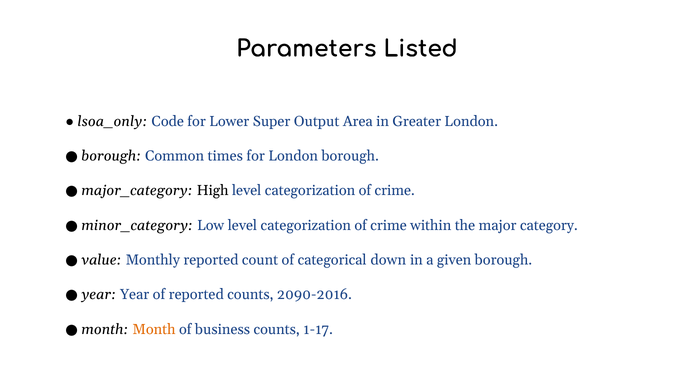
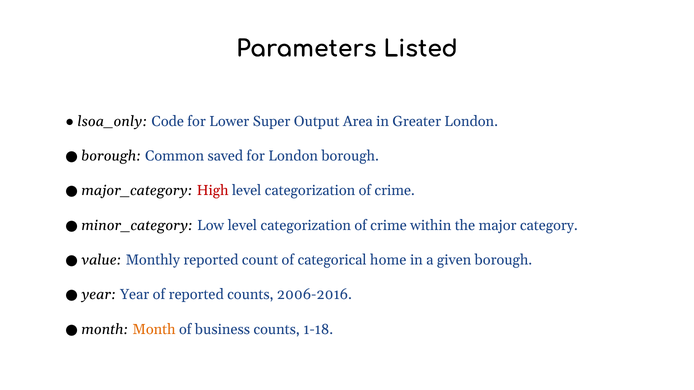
times: times -> saved
High colour: black -> red
down: down -> home
2090-2016: 2090-2016 -> 2006-2016
1-17: 1-17 -> 1-18
